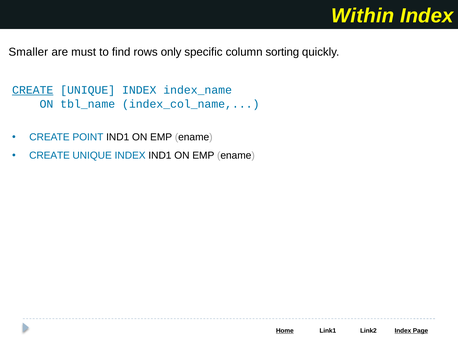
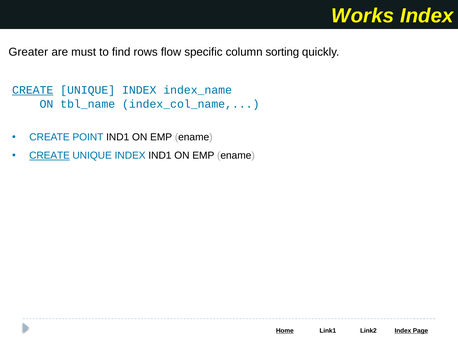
Within: Within -> Works
Smaller: Smaller -> Greater
only: only -> flow
CREATE at (50, 155) underline: none -> present
